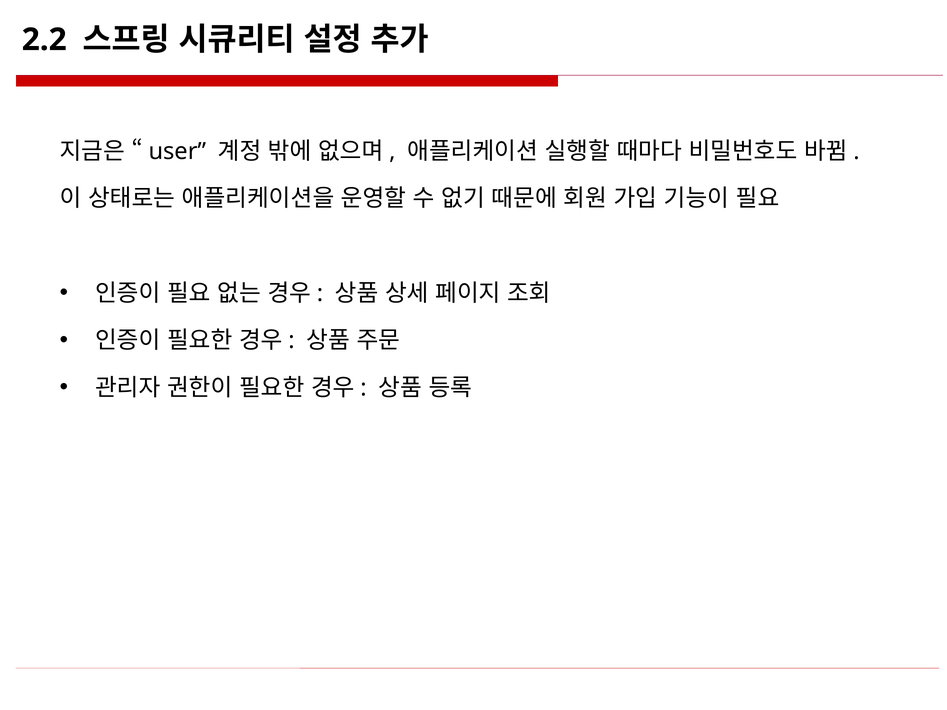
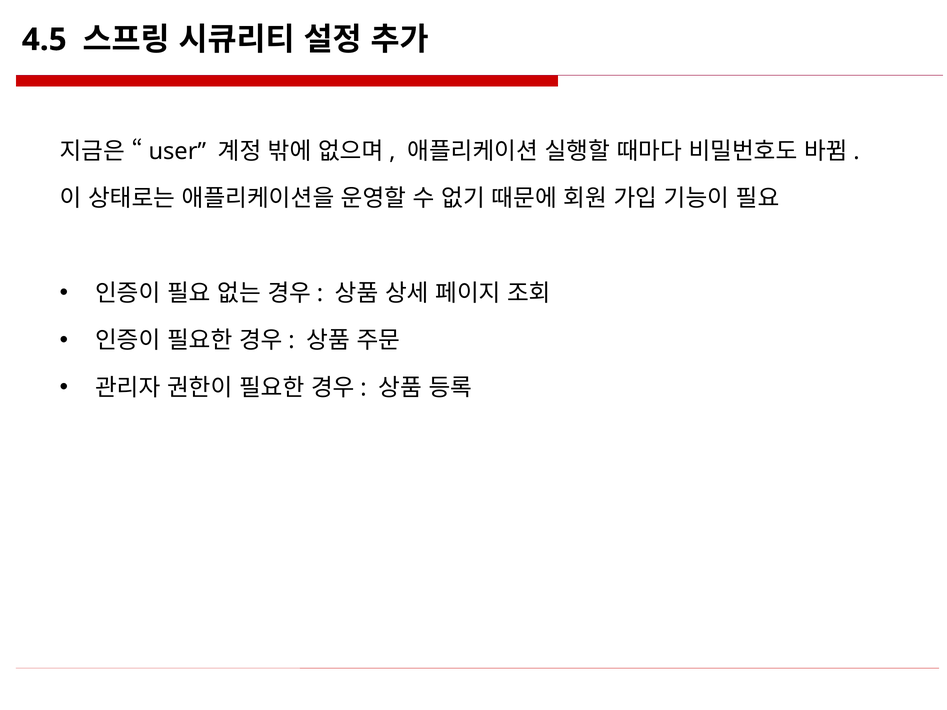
2.2: 2.2 -> 4.5
